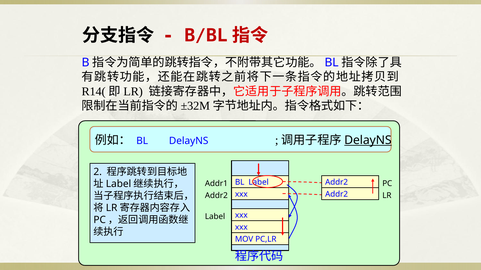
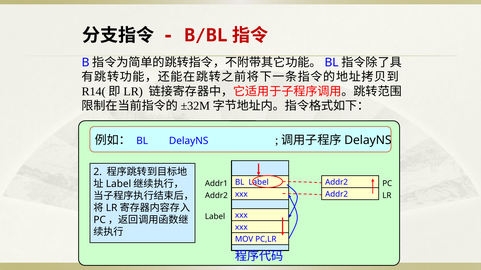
DelayNS at (368, 140) underline: present -> none
